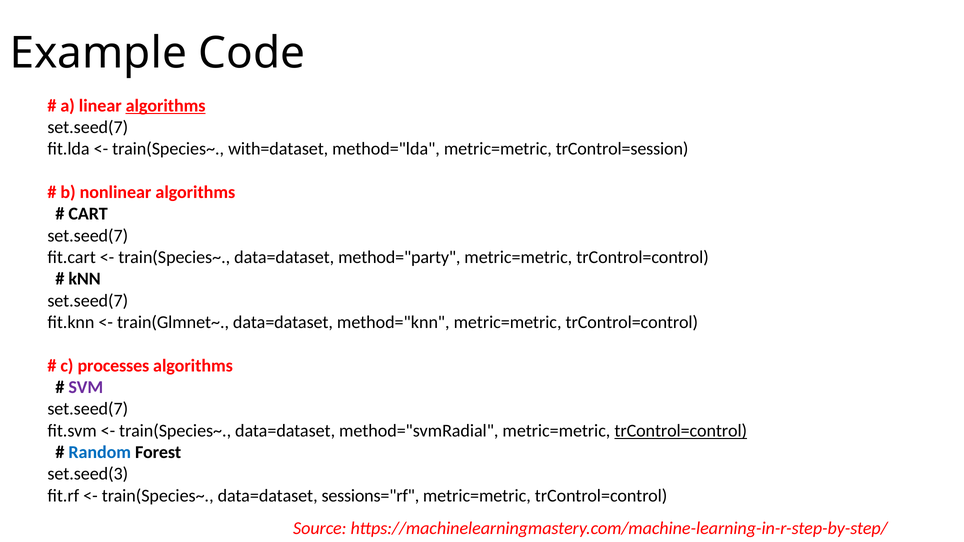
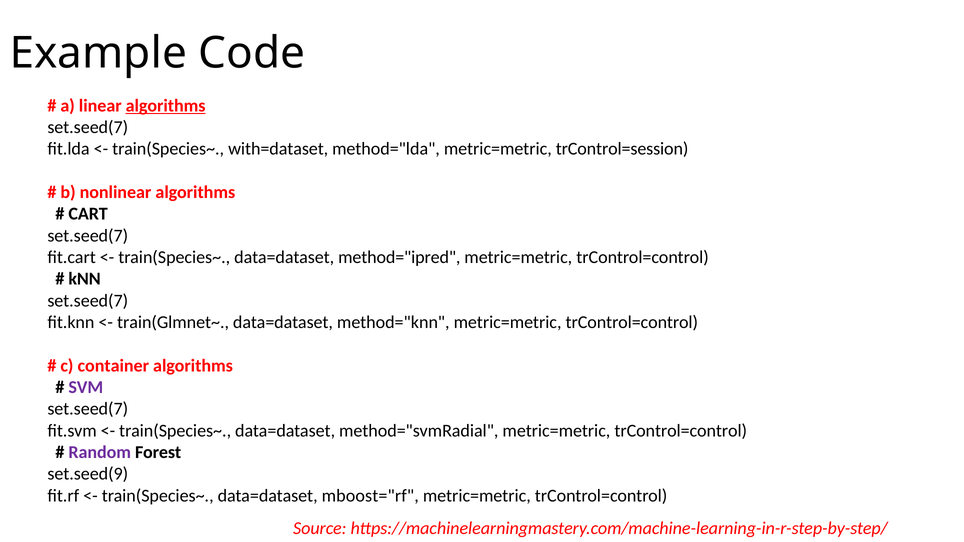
method="party: method="party -> method="ipred
processes: processes -> container
trControl=control at (681, 431) underline: present -> none
Random colour: blue -> purple
set.seed(3: set.seed(3 -> set.seed(9
sessions="rf: sessions="rf -> mboost="rf
